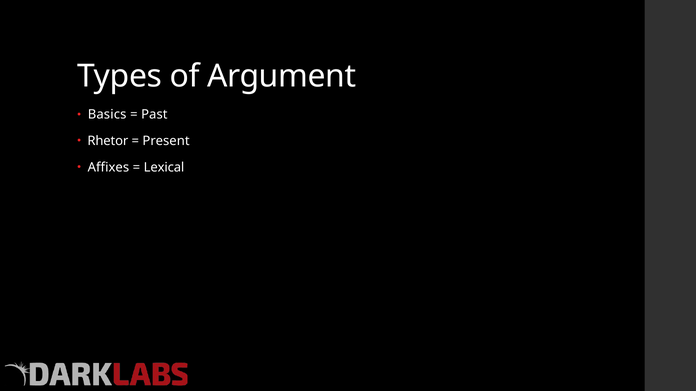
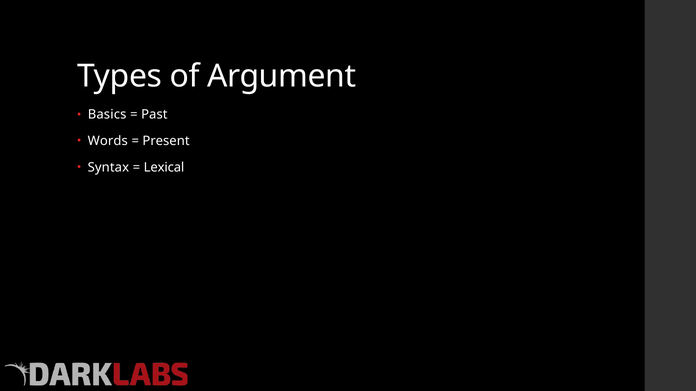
Rhetor: Rhetor -> Words
Affixes: Affixes -> Syntax
